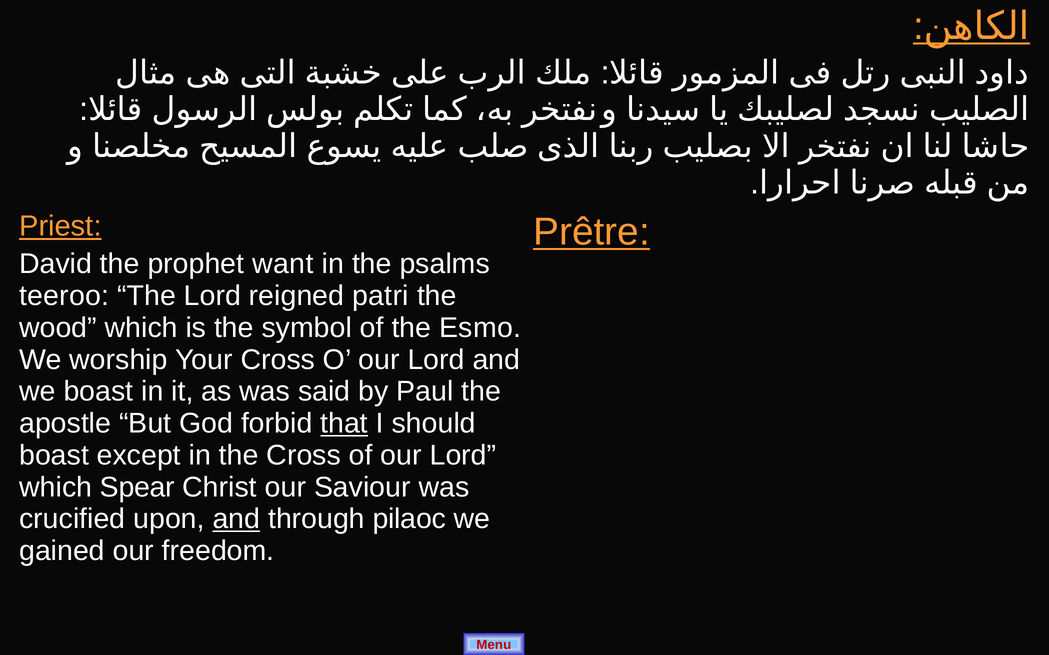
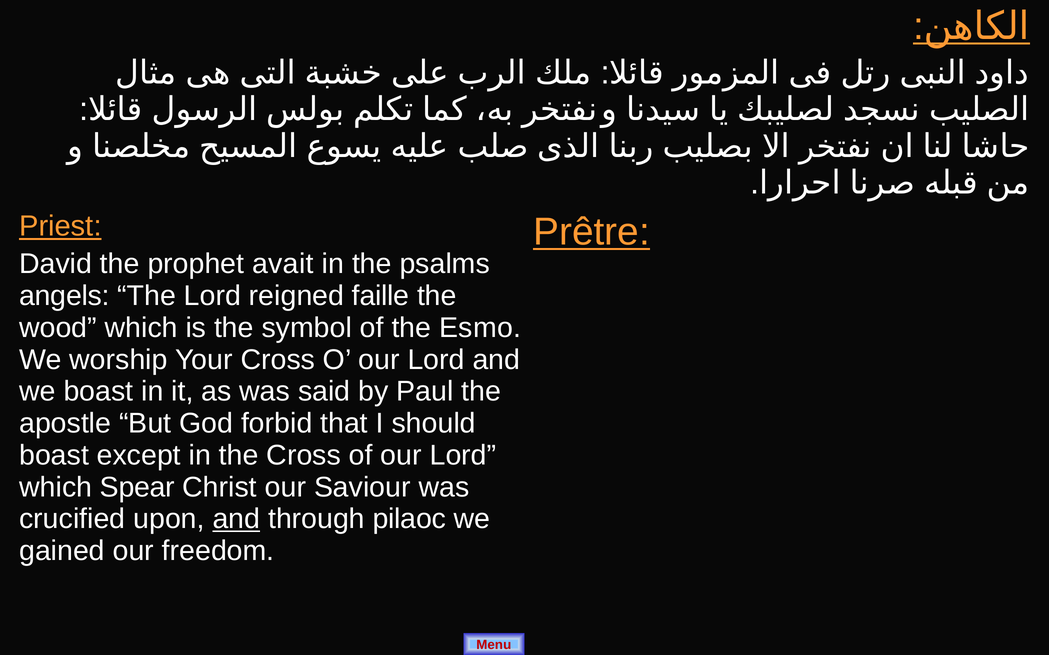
want: want -> avait
teeroo: teeroo -> angels
patri: patri -> faille
that underline: present -> none
